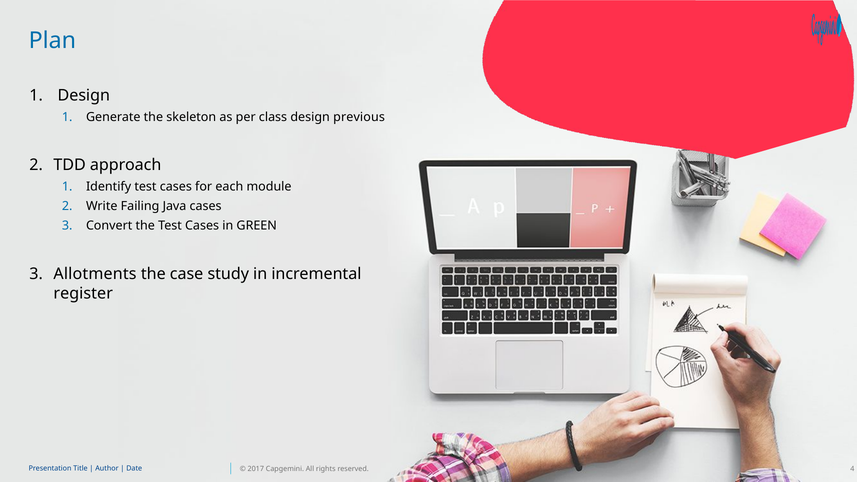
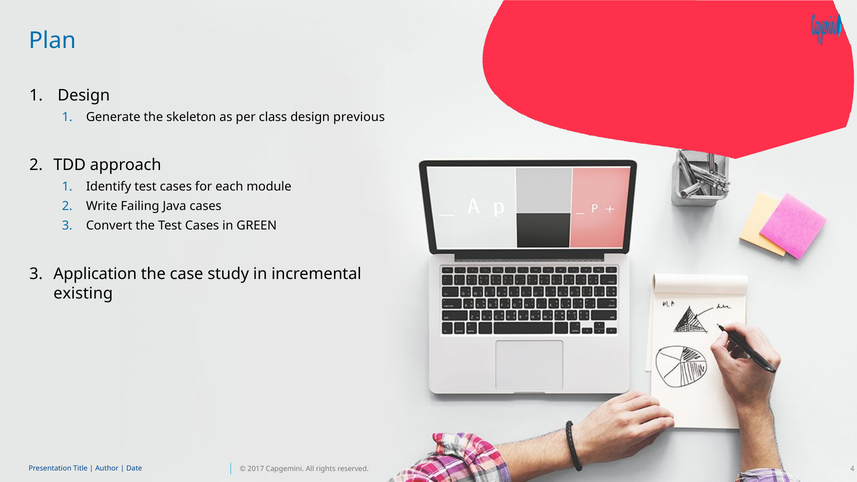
Allotments: Allotments -> Application
register: register -> existing
